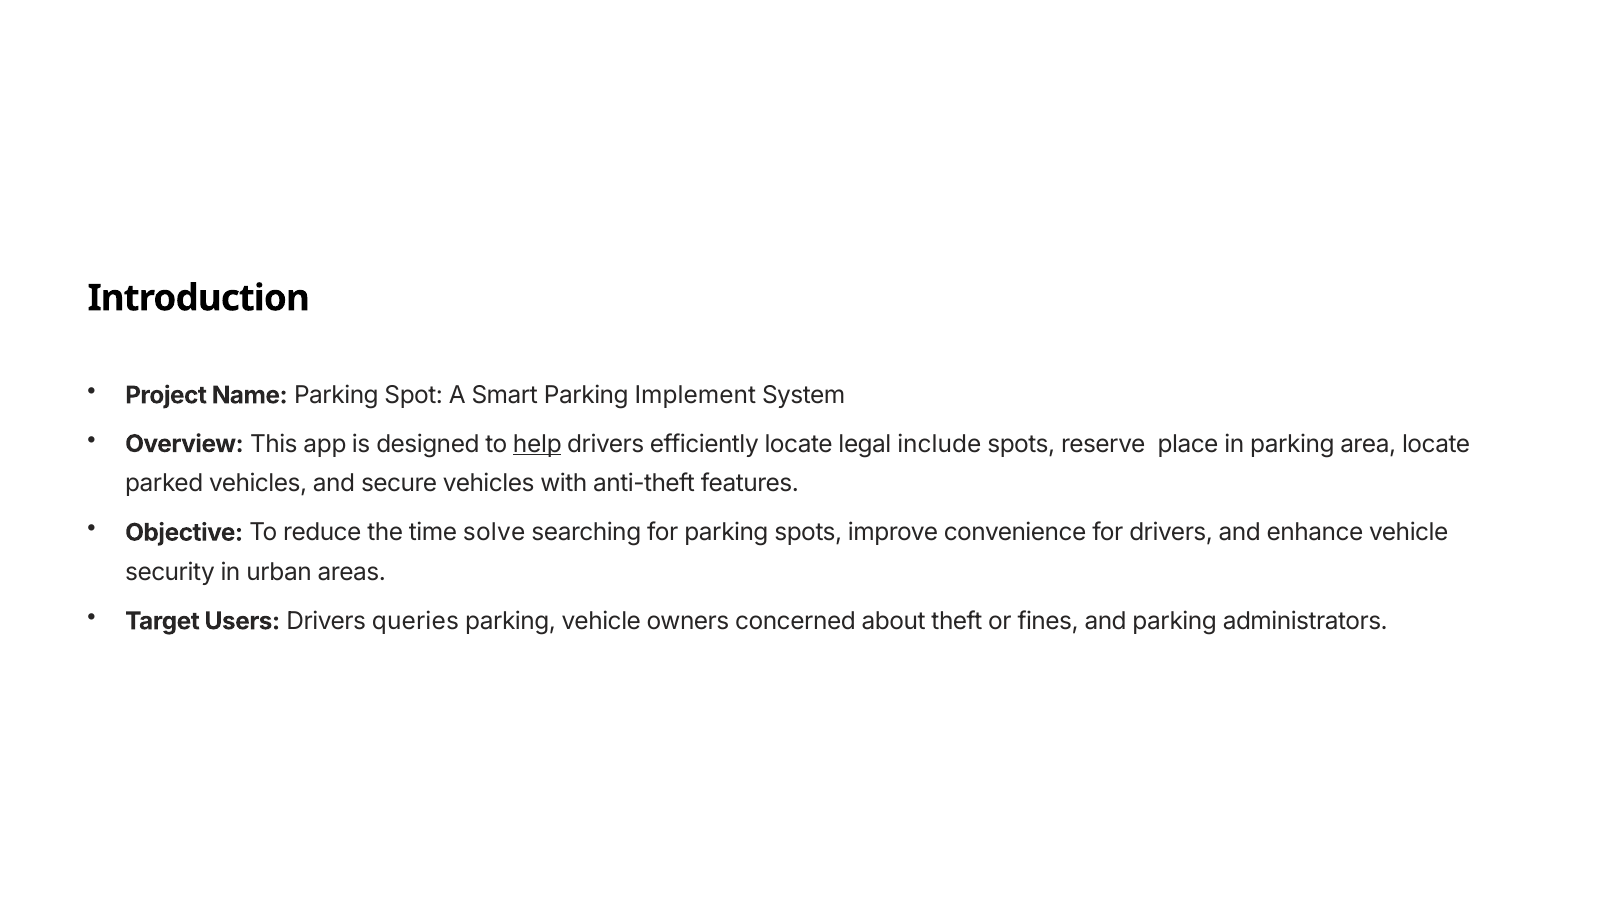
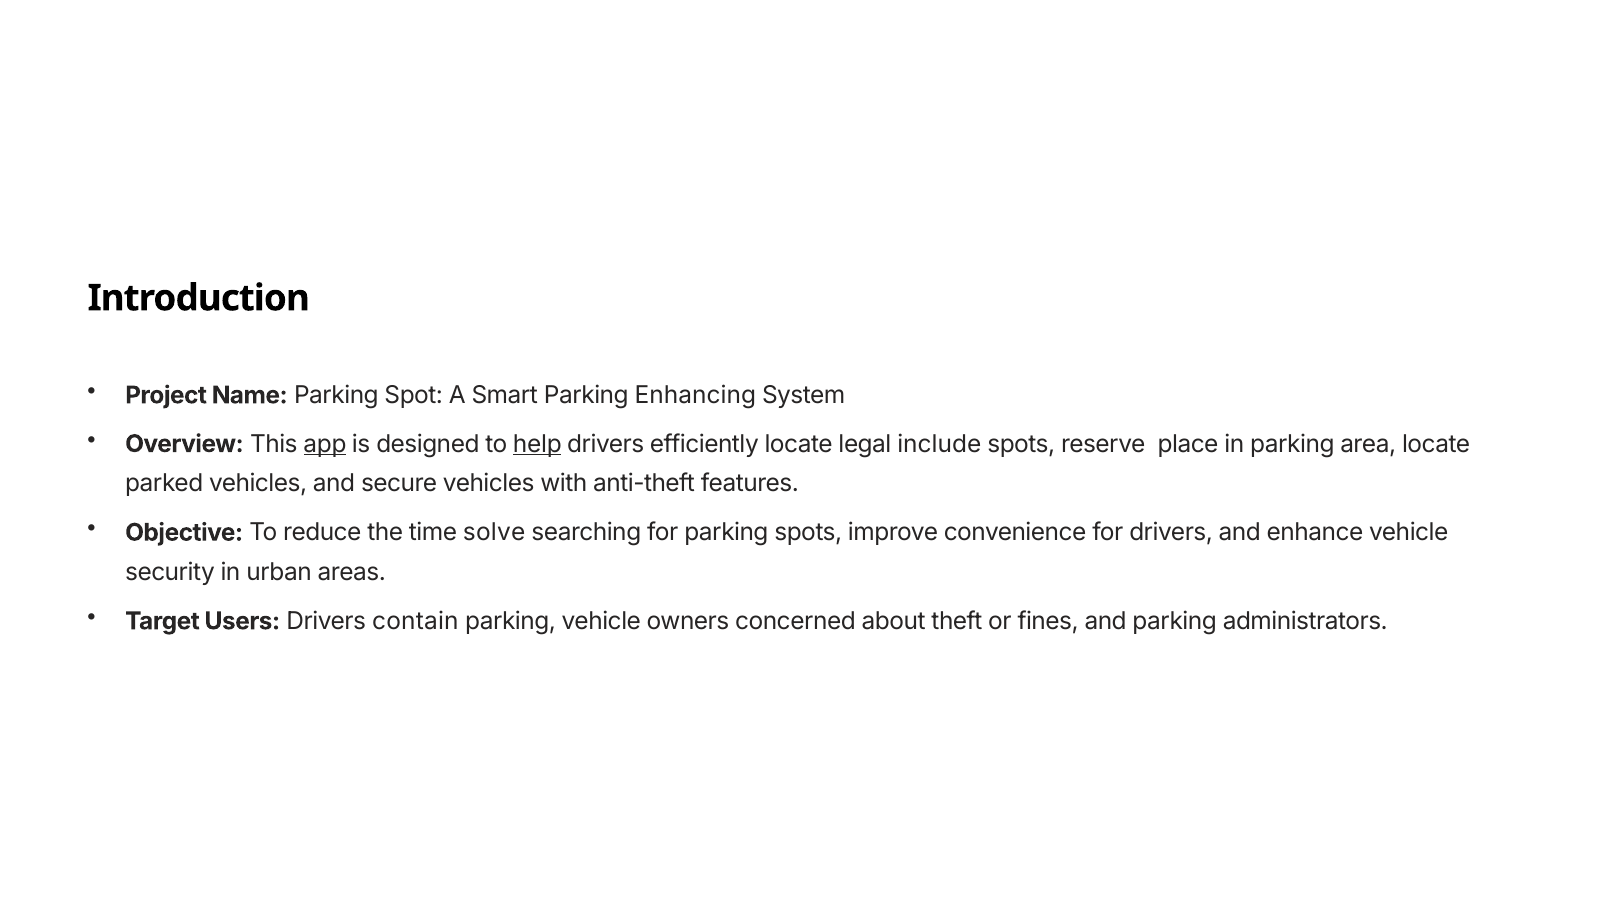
Implement: Implement -> Enhancing
app underline: none -> present
queries: queries -> contain
